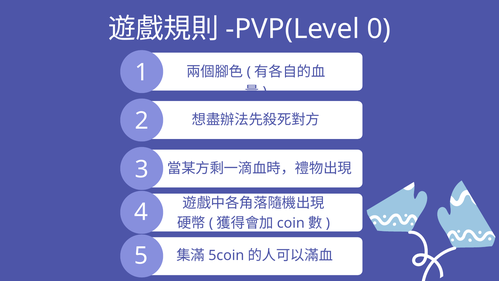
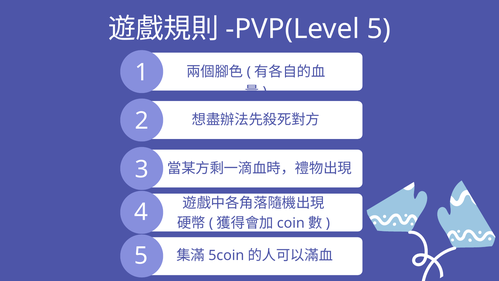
0 at (379, 29): 0 -> 5
